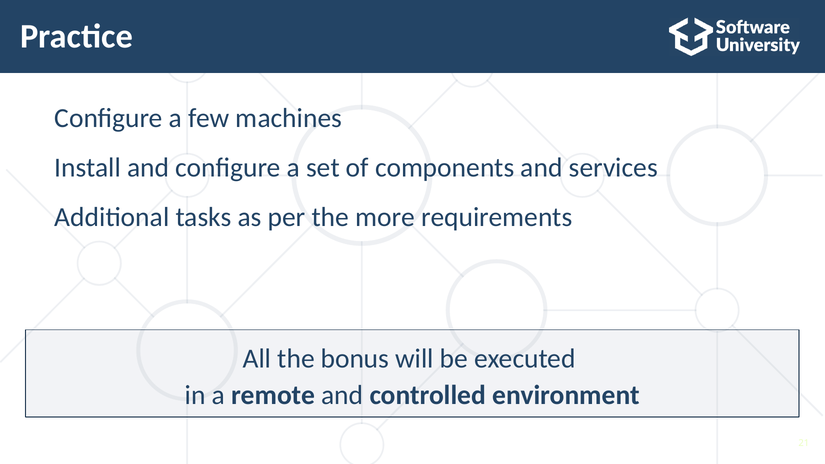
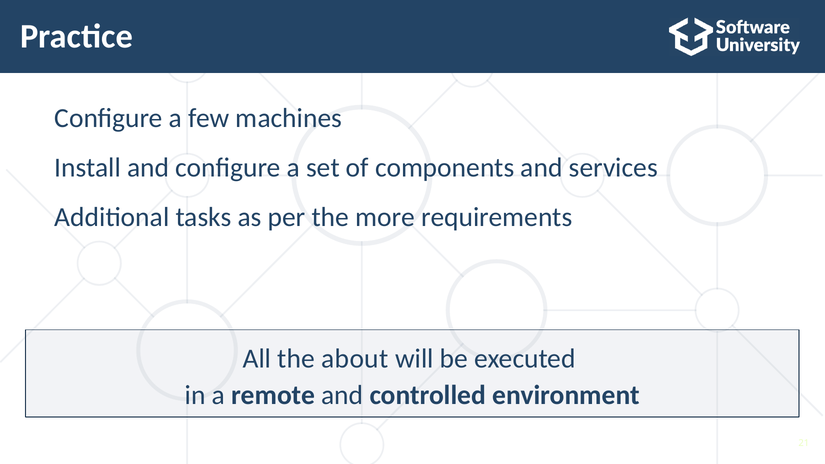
bonus: bonus -> about
